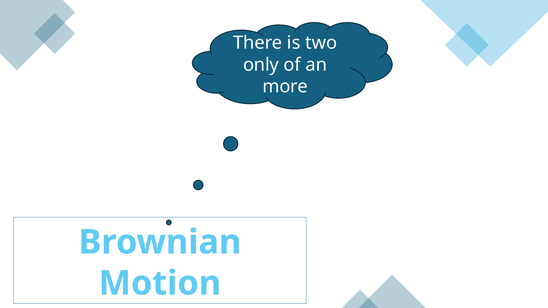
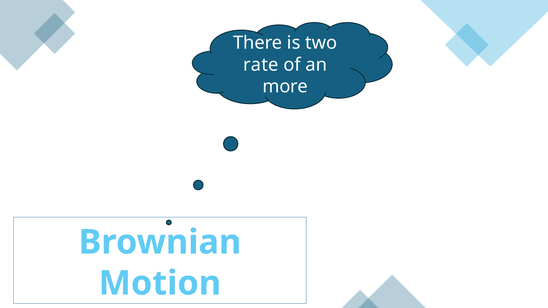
only: only -> rate
